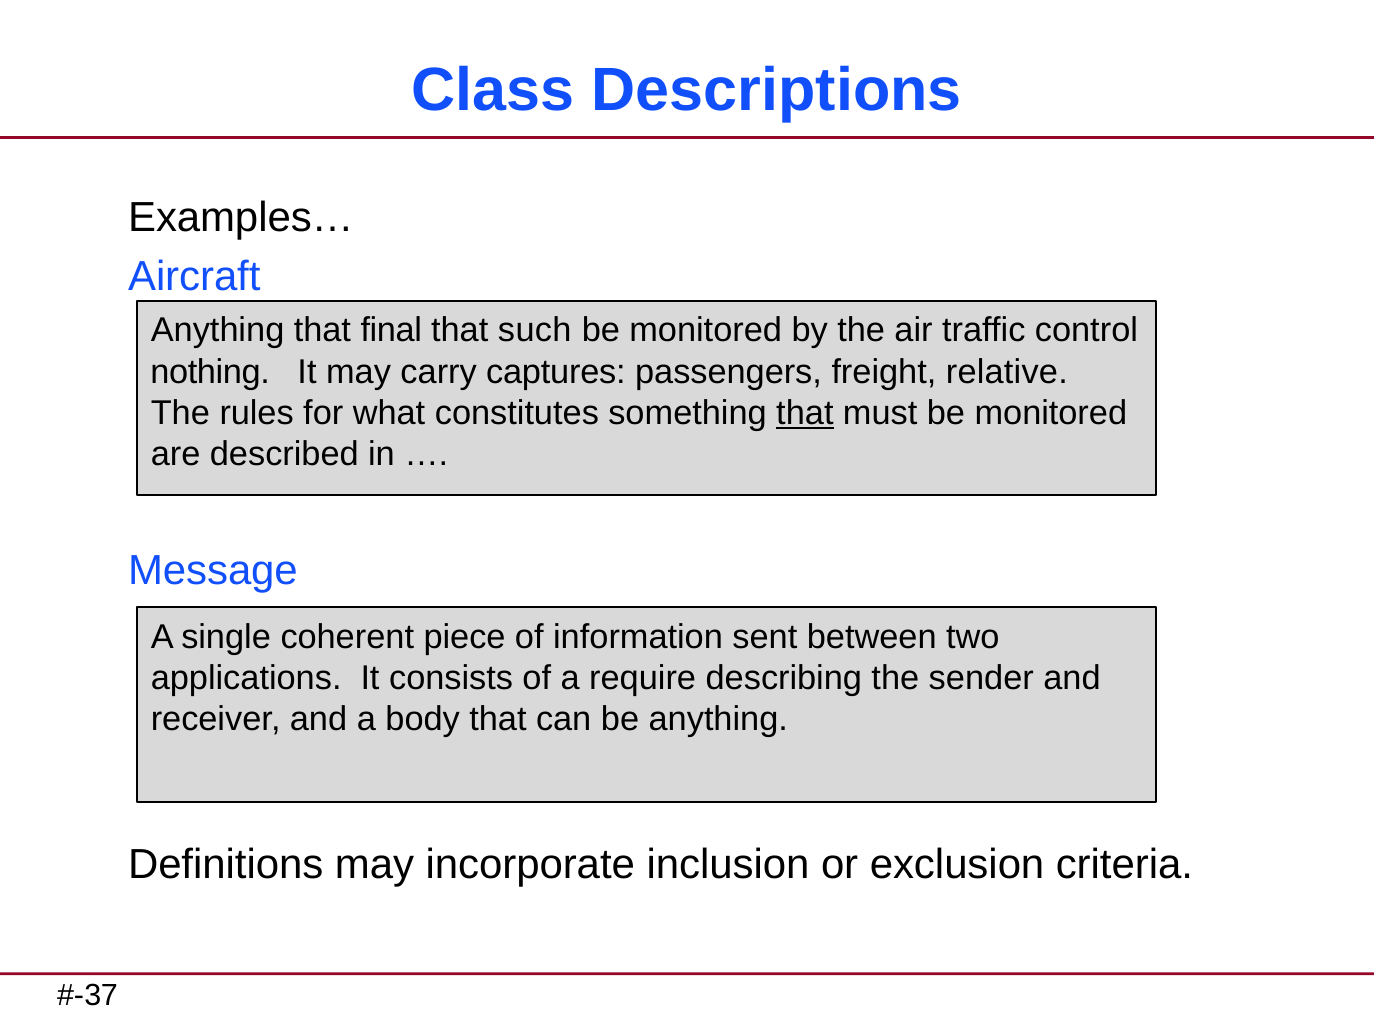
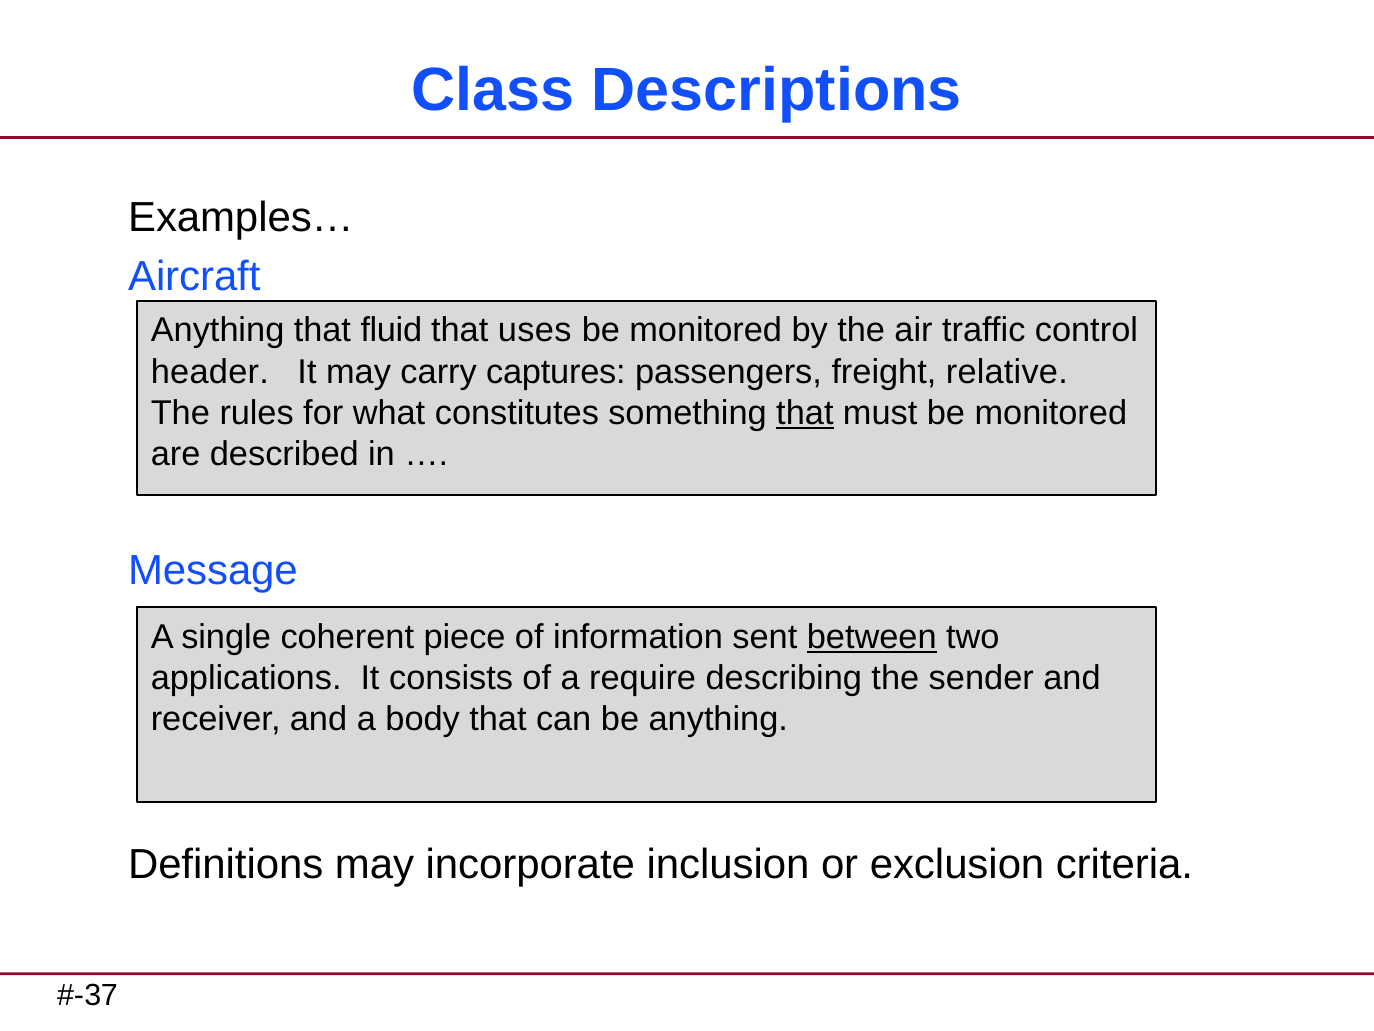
final: final -> fluid
such: such -> uses
nothing: nothing -> header
between underline: none -> present
